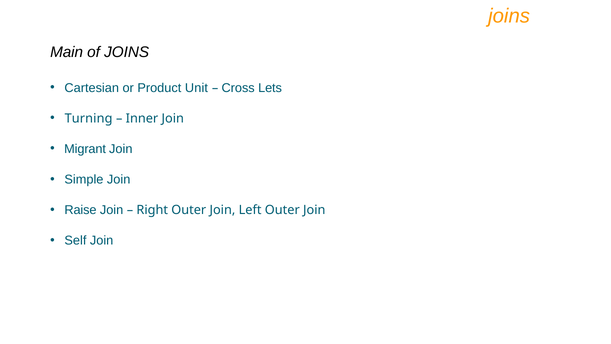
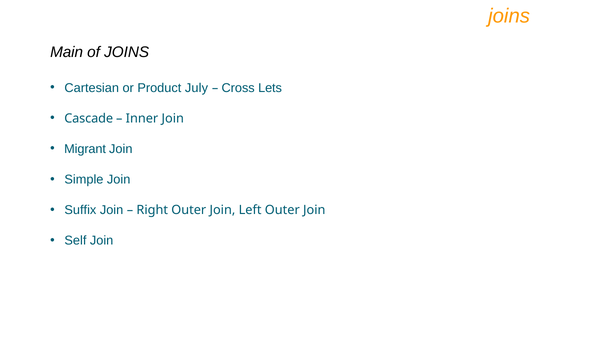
Unit: Unit -> July
Turning: Turning -> Cascade
Raise: Raise -> Suffix
